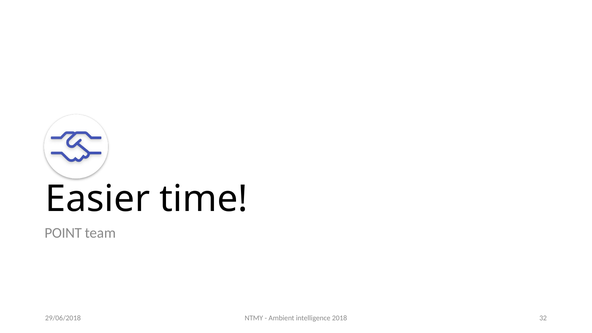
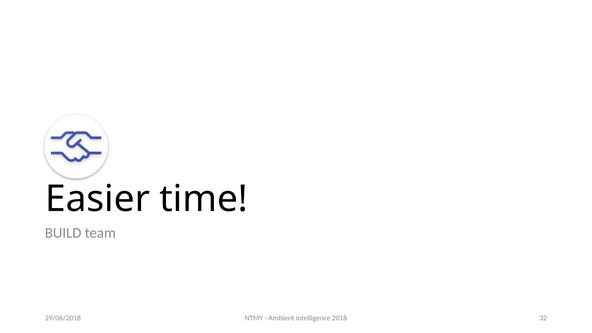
POINT: POINT -> BUILD
